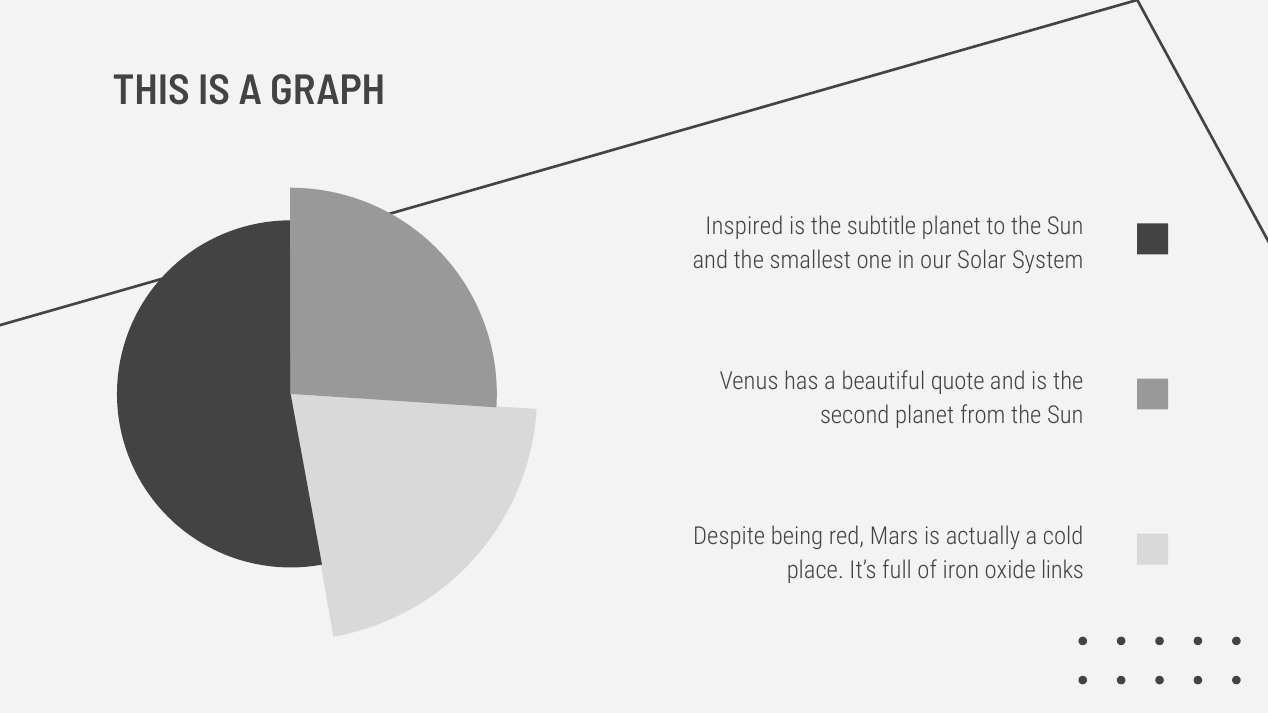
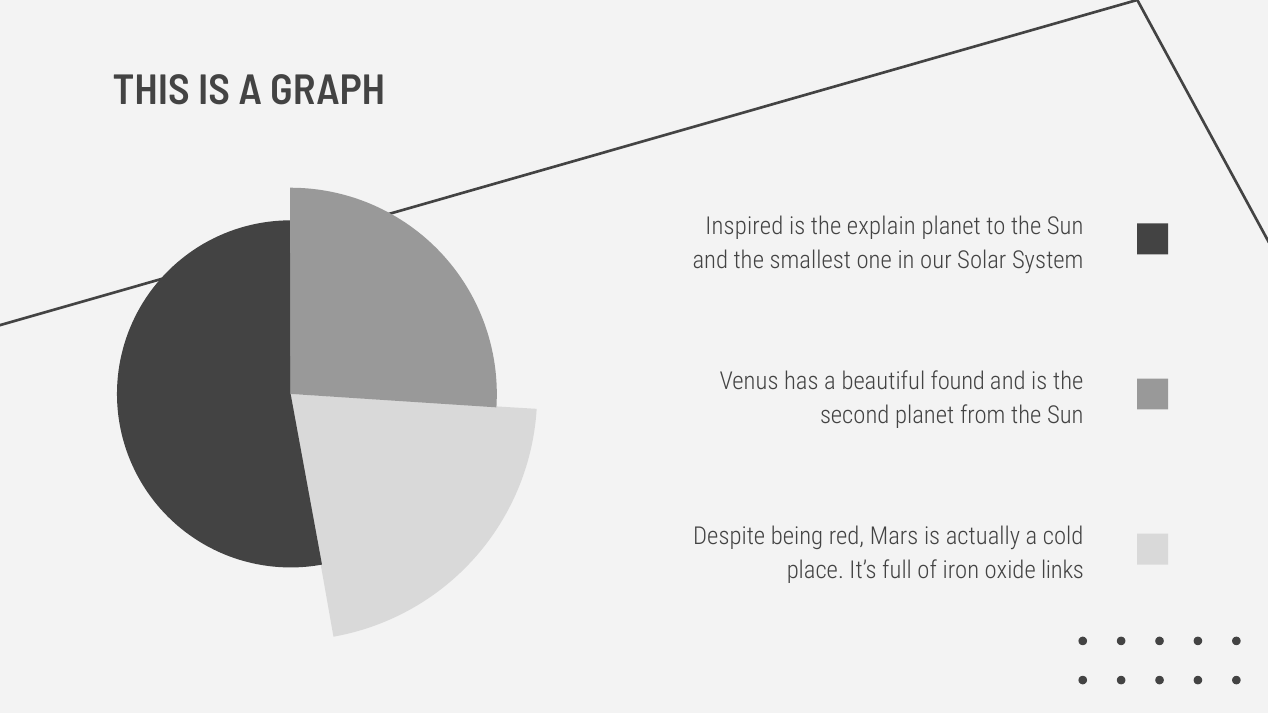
subtitle: subtitle -> explain
quote: quote -> found
